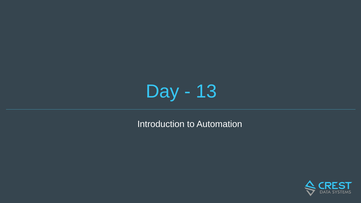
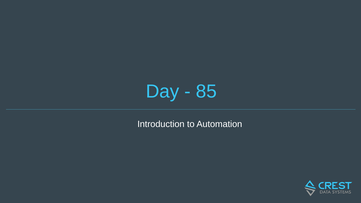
13: 13 -> 85
